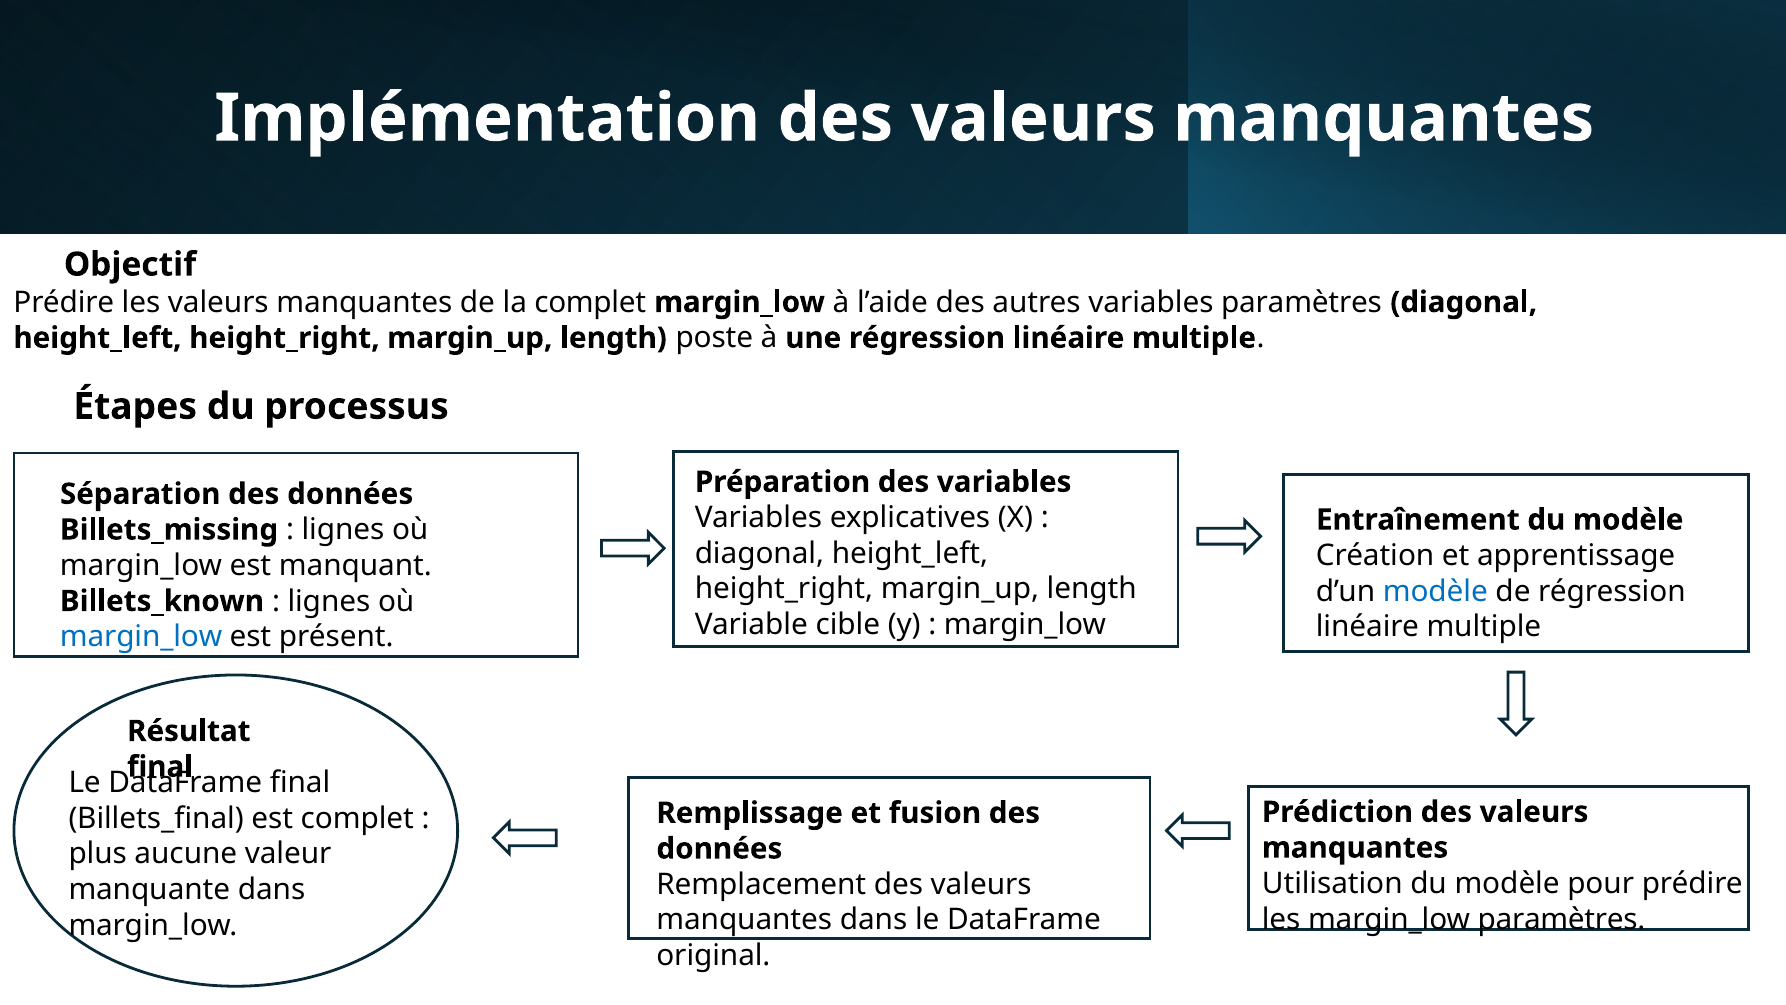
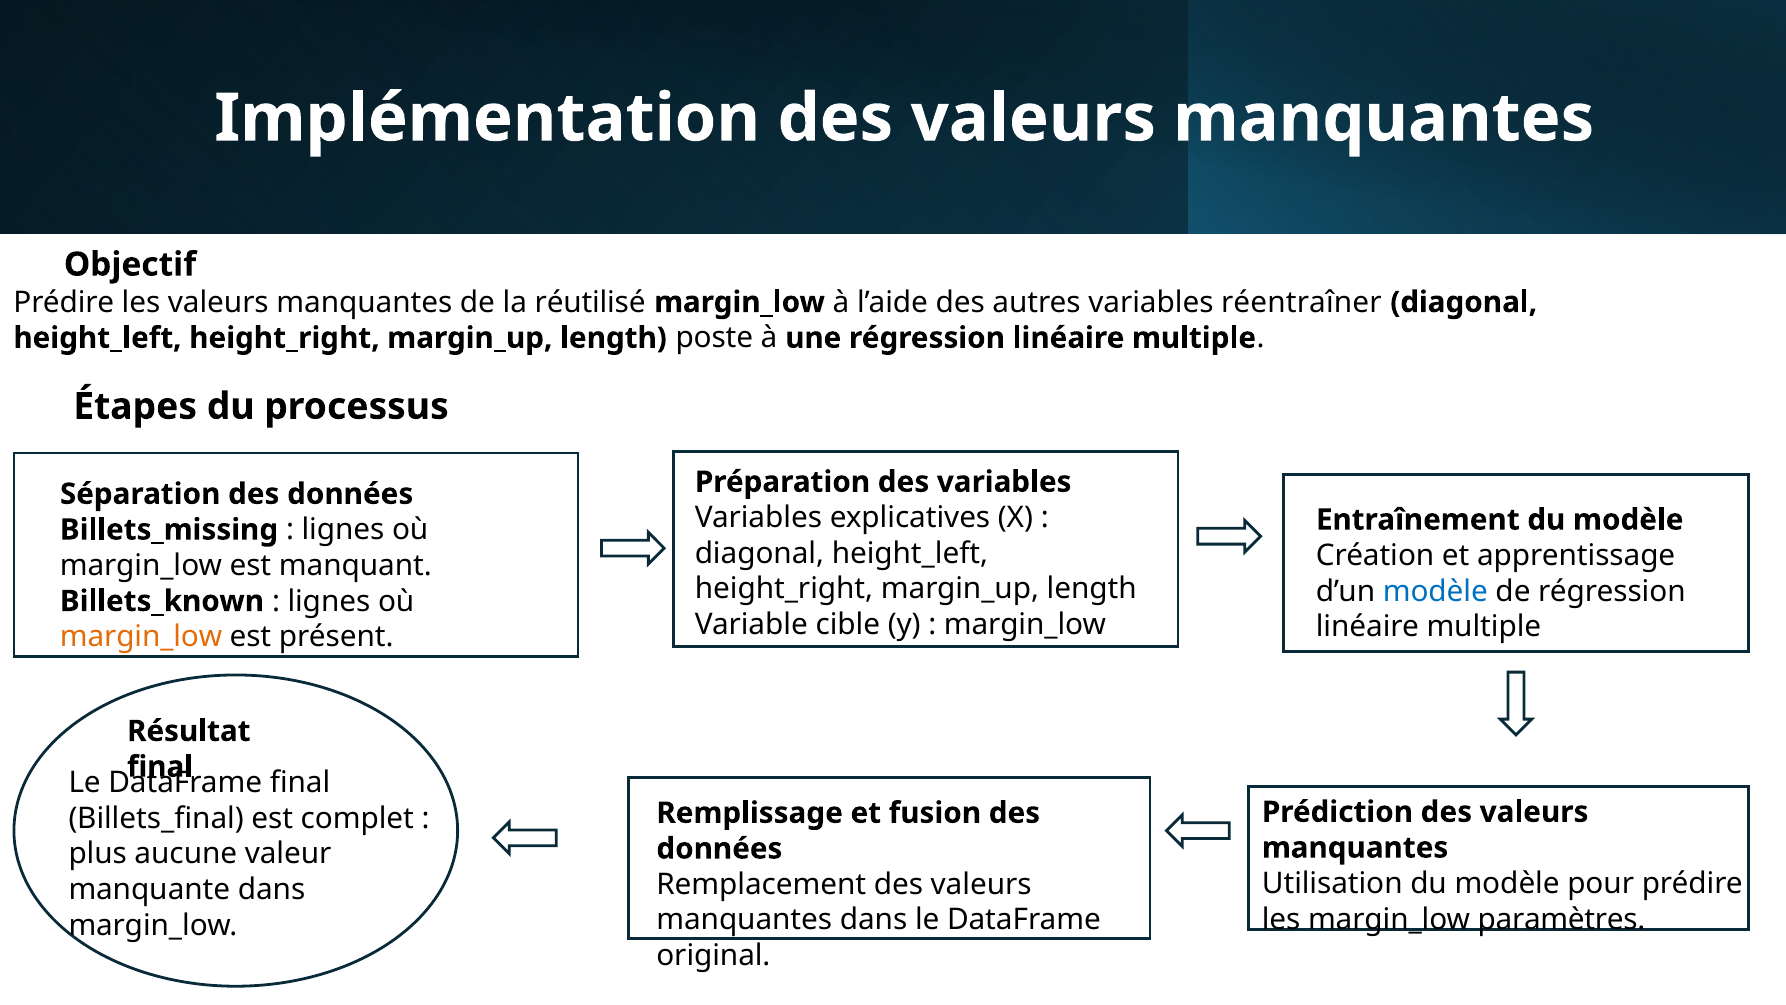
la complet: complet -> réutilisé
variables paramètres: paramètres -> réentraîner
margin_low at (141, 637) colour: blue -> orange
